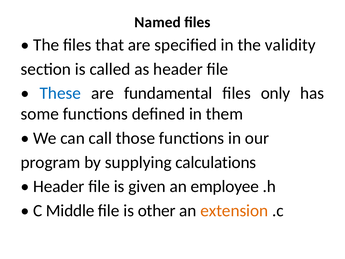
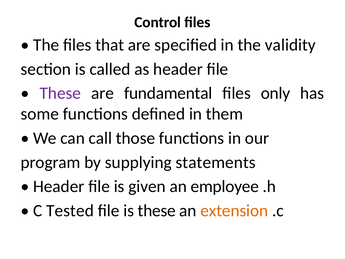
Named: Named -> Control
These at (60, 93) colour: blue -> purple
calculations: calculations -> statements
Middle: Middle -> Tested
is other: other -> these
